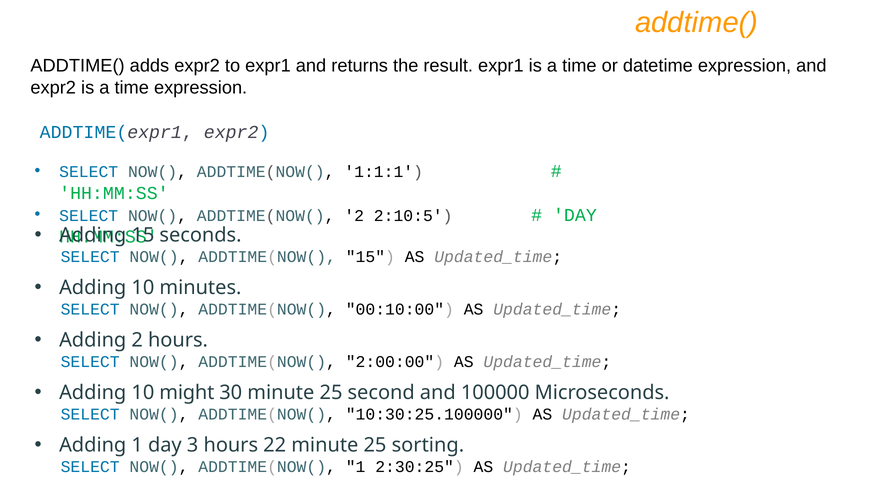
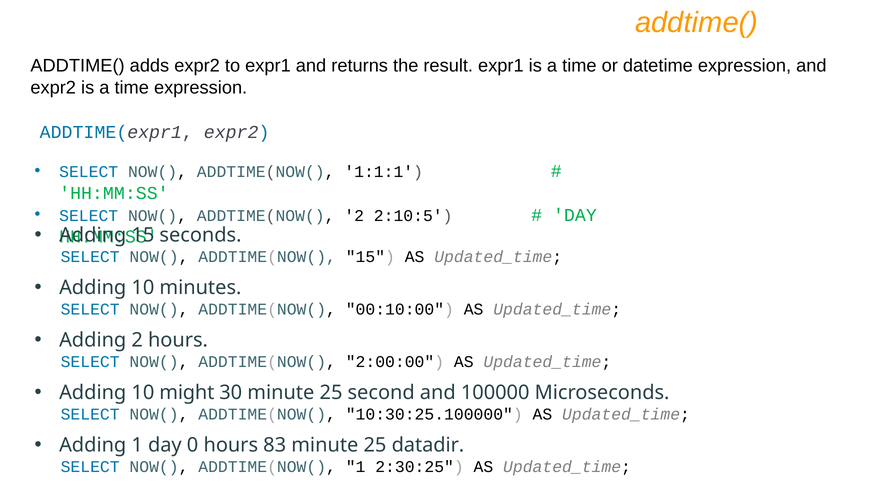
3: 3 -> 0
22: 22 -> 83
sorting: sorting -> datadir
